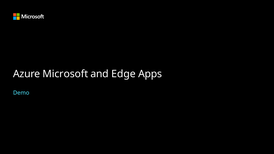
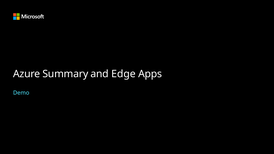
Microsoft: Microsoft -> Summary
